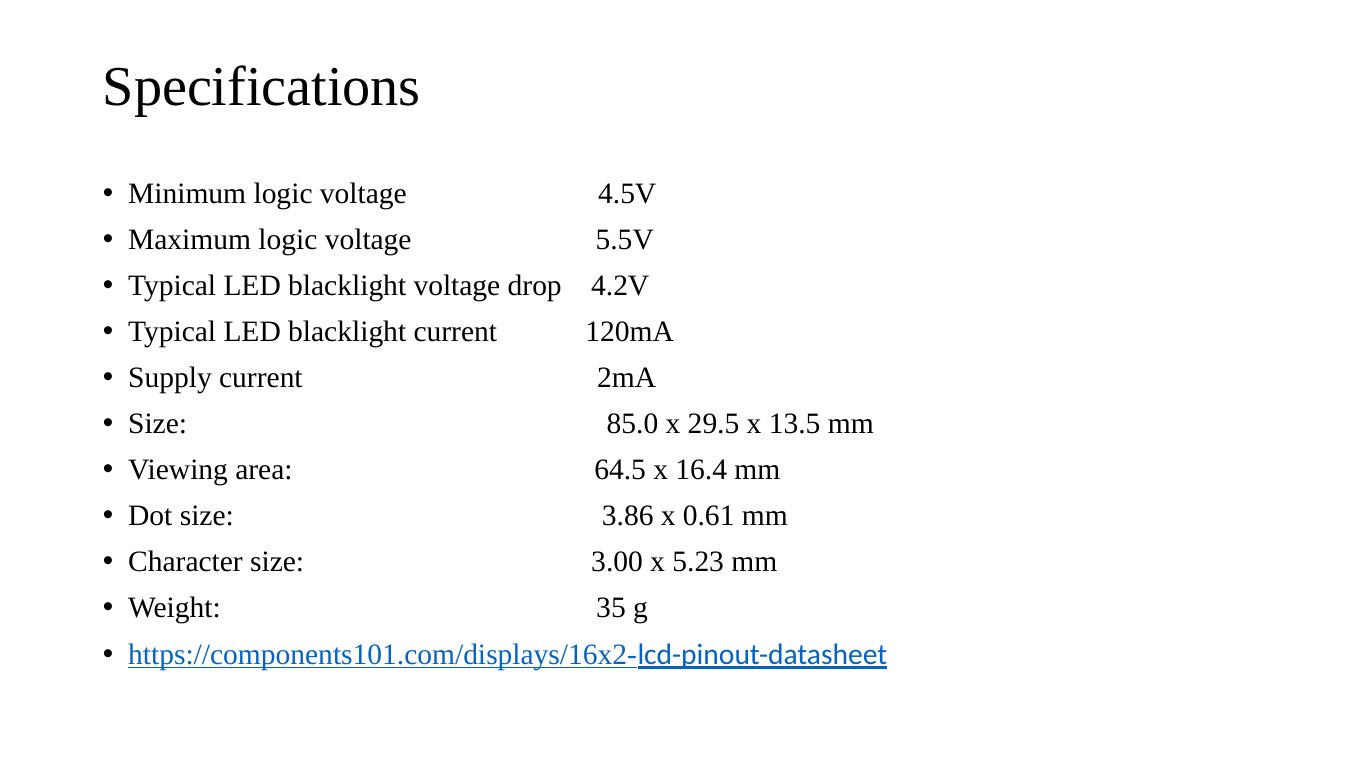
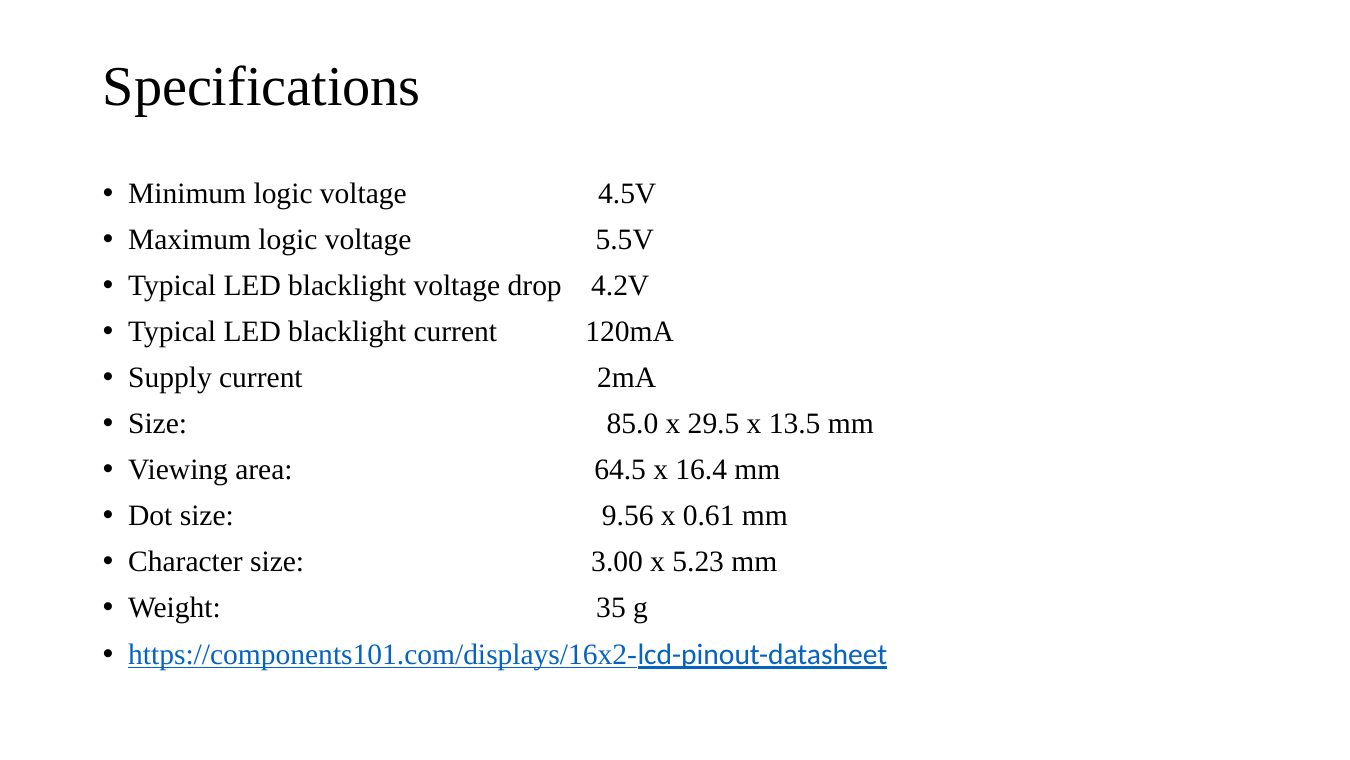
3.86: 3.86 -> 9.56
